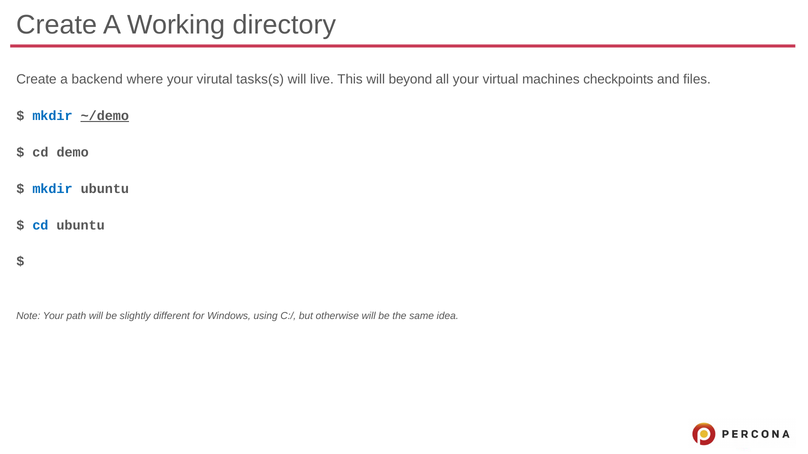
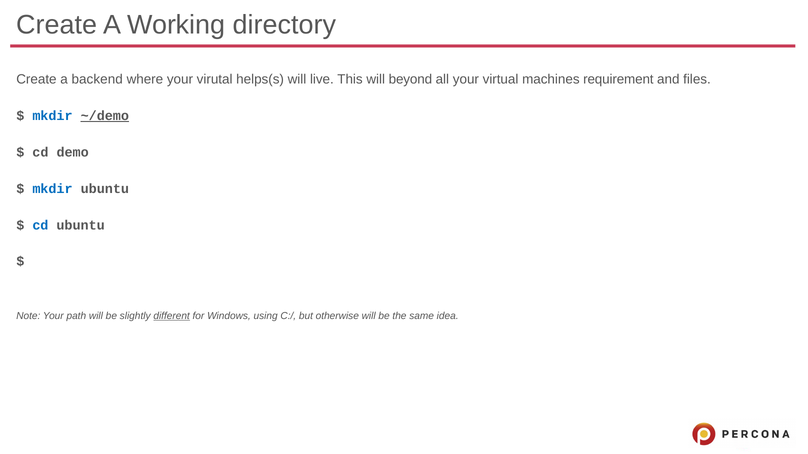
tasks(s: tasks(s -> helps(s
checkpoints: checkpoints -> requirement
different underline: none -> present
